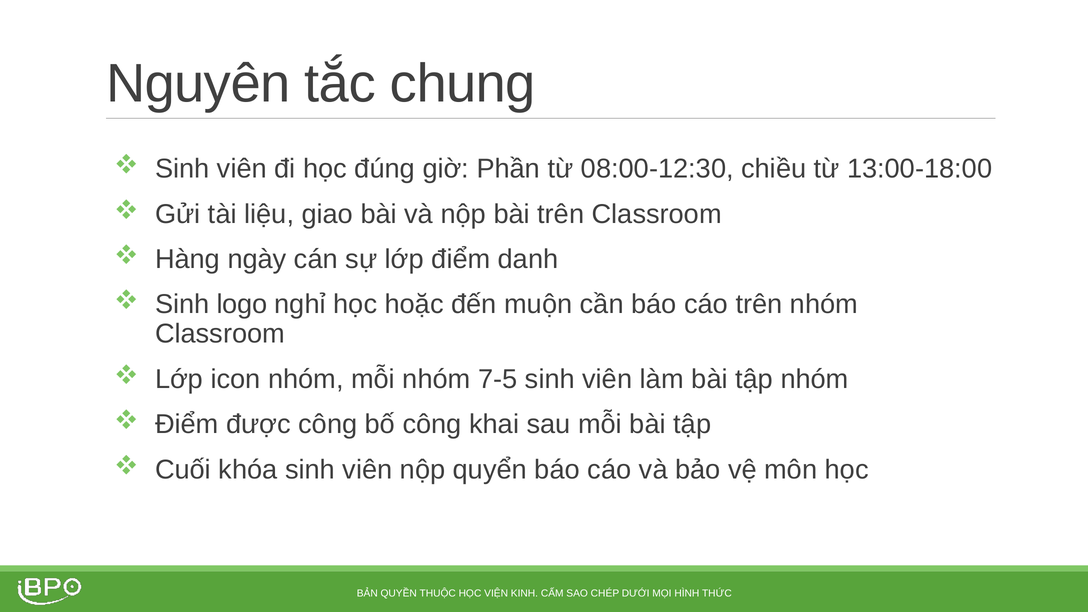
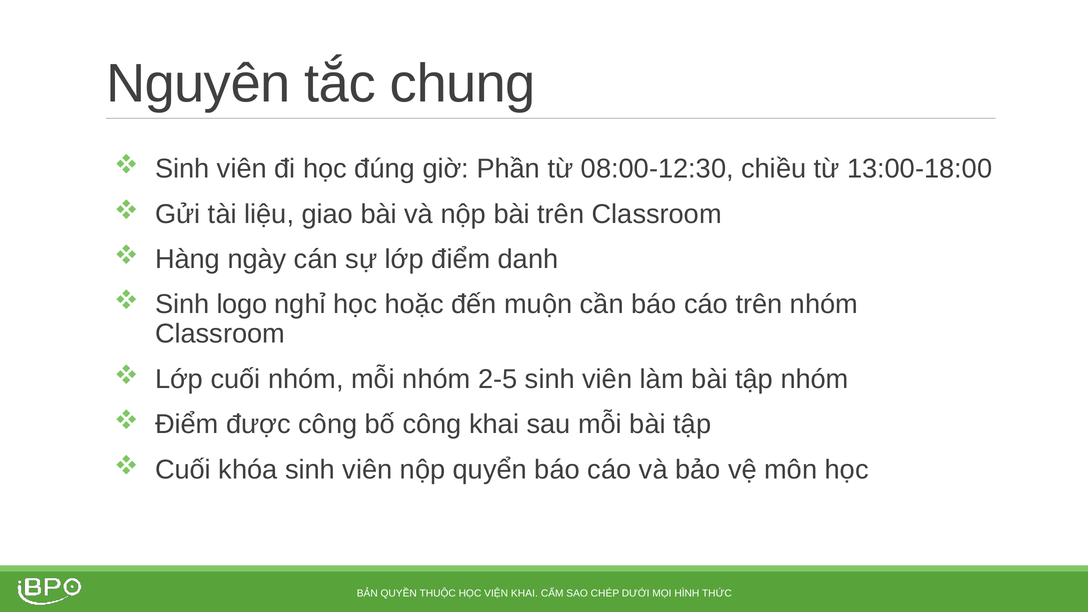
Lớp icon: icon -> cuối
7-5: 7-5 -> 2-5
VIỆN KINH: KINH -> KHAI
